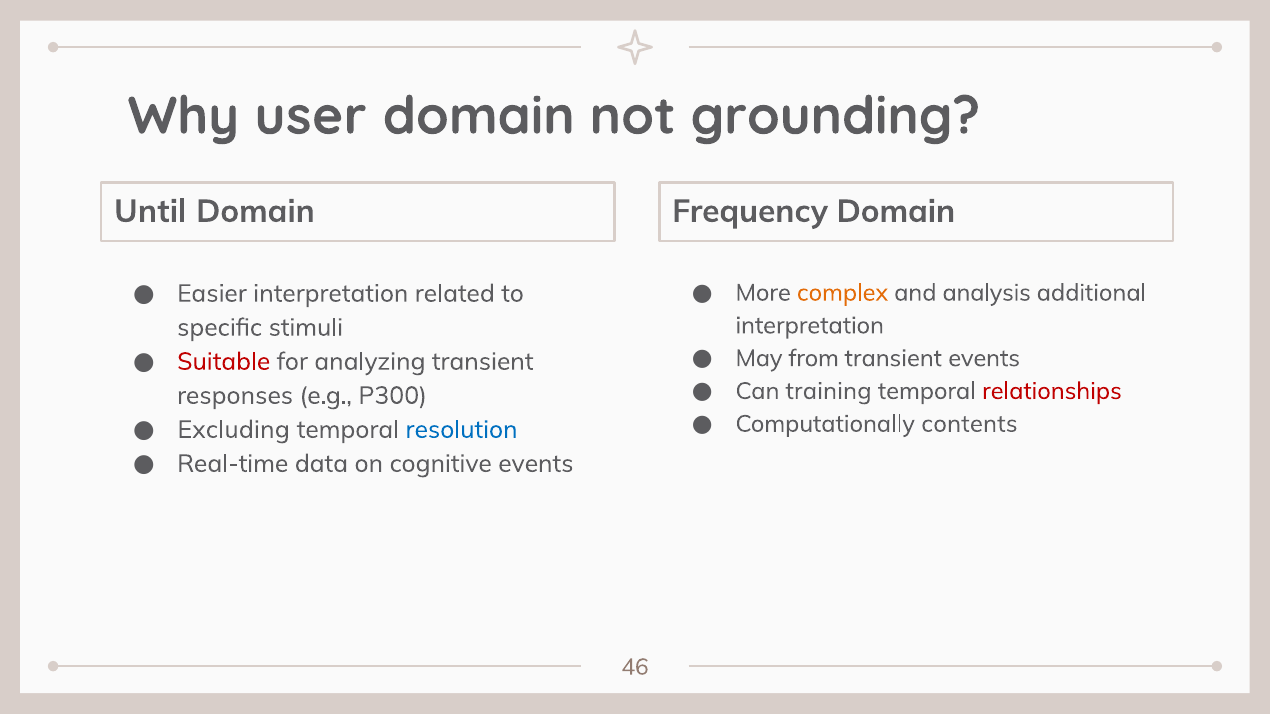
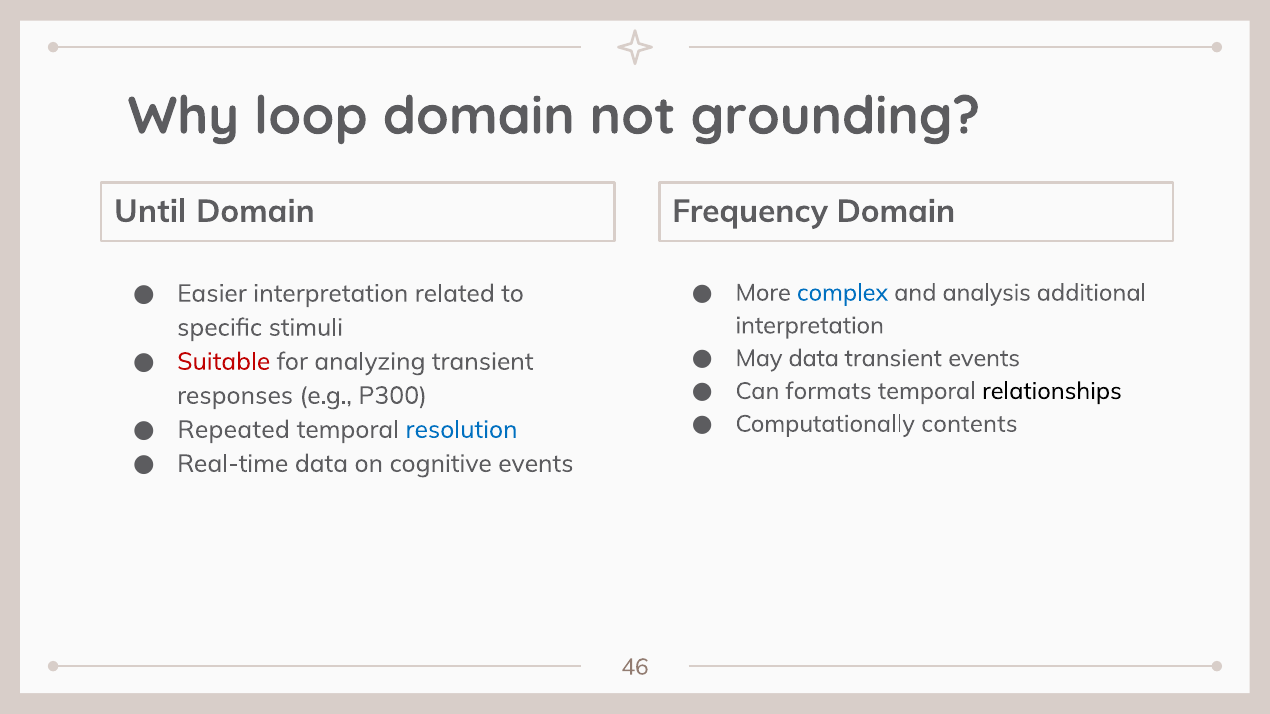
user: user -> loop
complex colour: orange -> blue
May from: from -> data
training: training -> formats
relationships colour: red -> black
Excluding: Excluding -> Repeated
